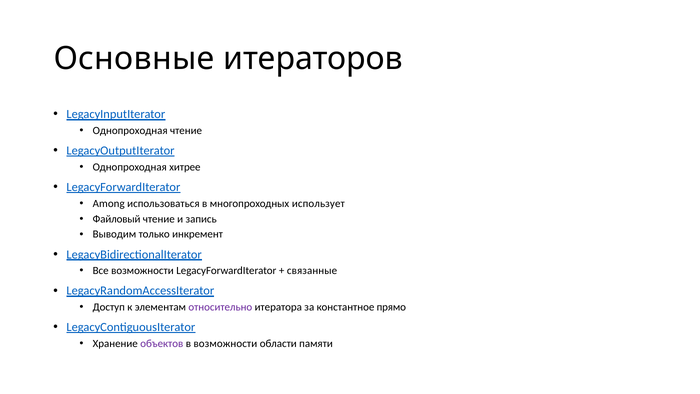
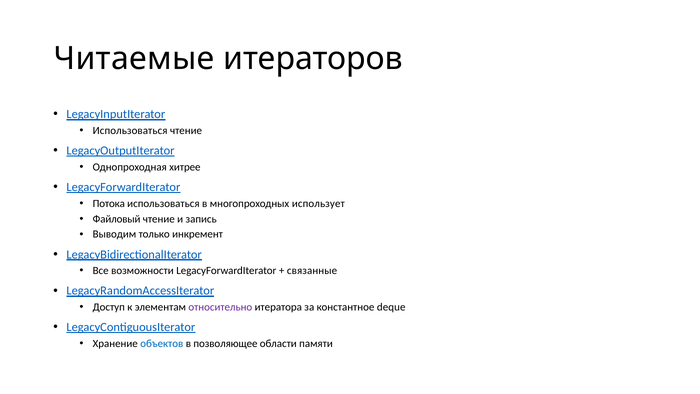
Основные: Основные -> Читаемые
Однопроходная at (130, 131): Однопроходная -> Использоваться
Among: Among -> Потока
прямо: прямо -> deque
объектов colour: purple -> blue
в возможности: возможности -> позволяющее
